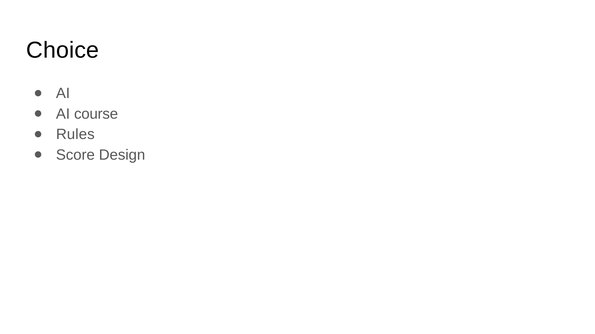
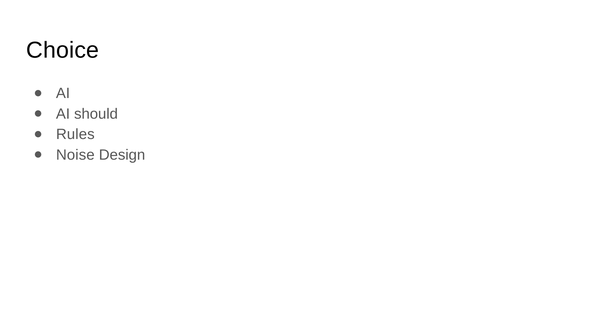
course: course -> should
Score: Score -> Noise
